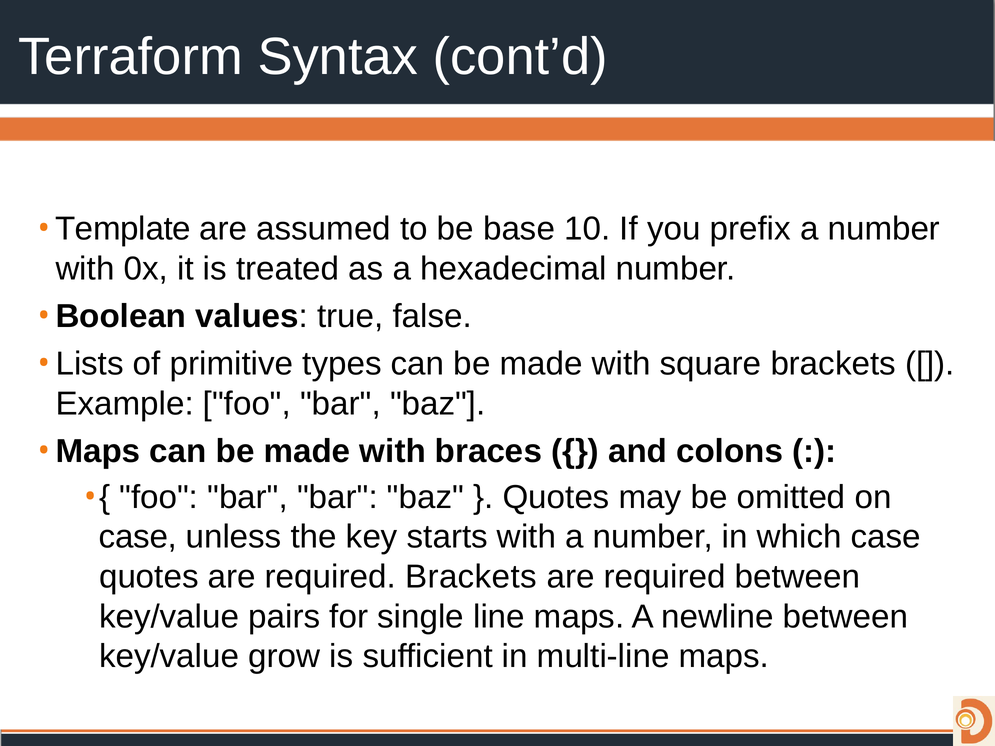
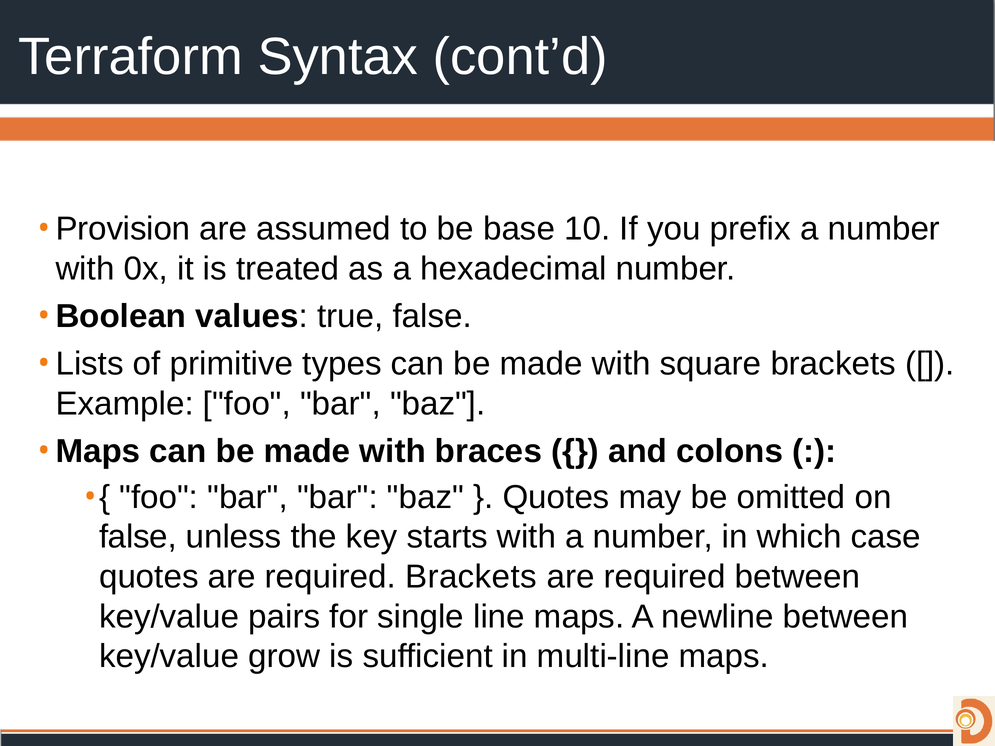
Template: Template -> Provision
case at (138, 537): case -> false
